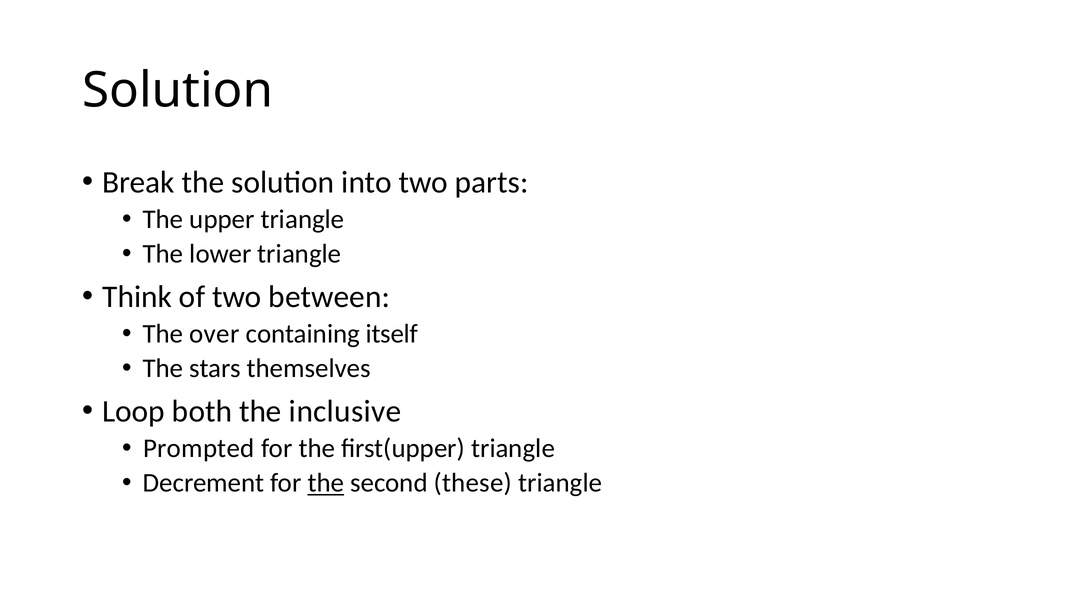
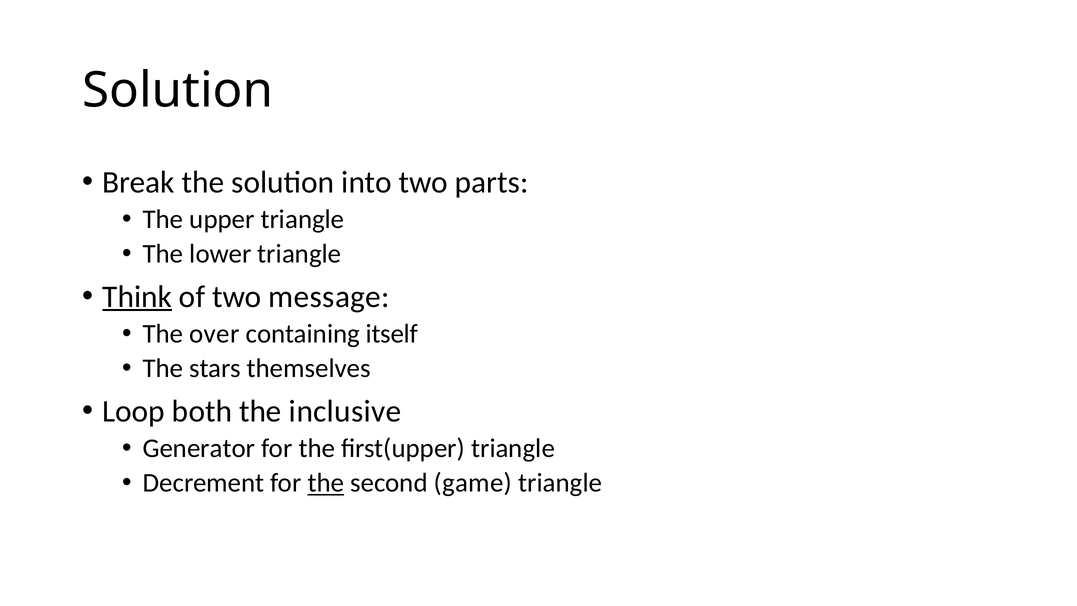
Think underline: none -> present
between: between -> message
Prompted: Prompted -> Generator
these: these -> game
